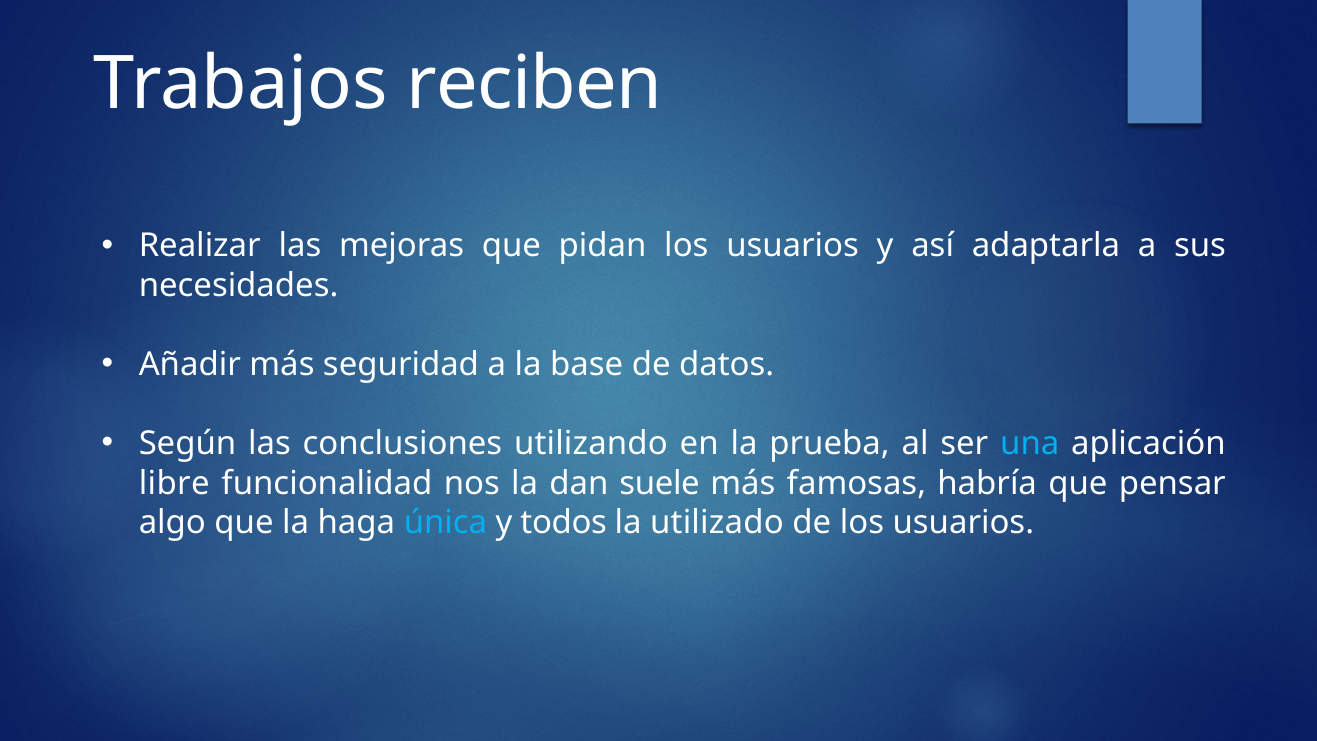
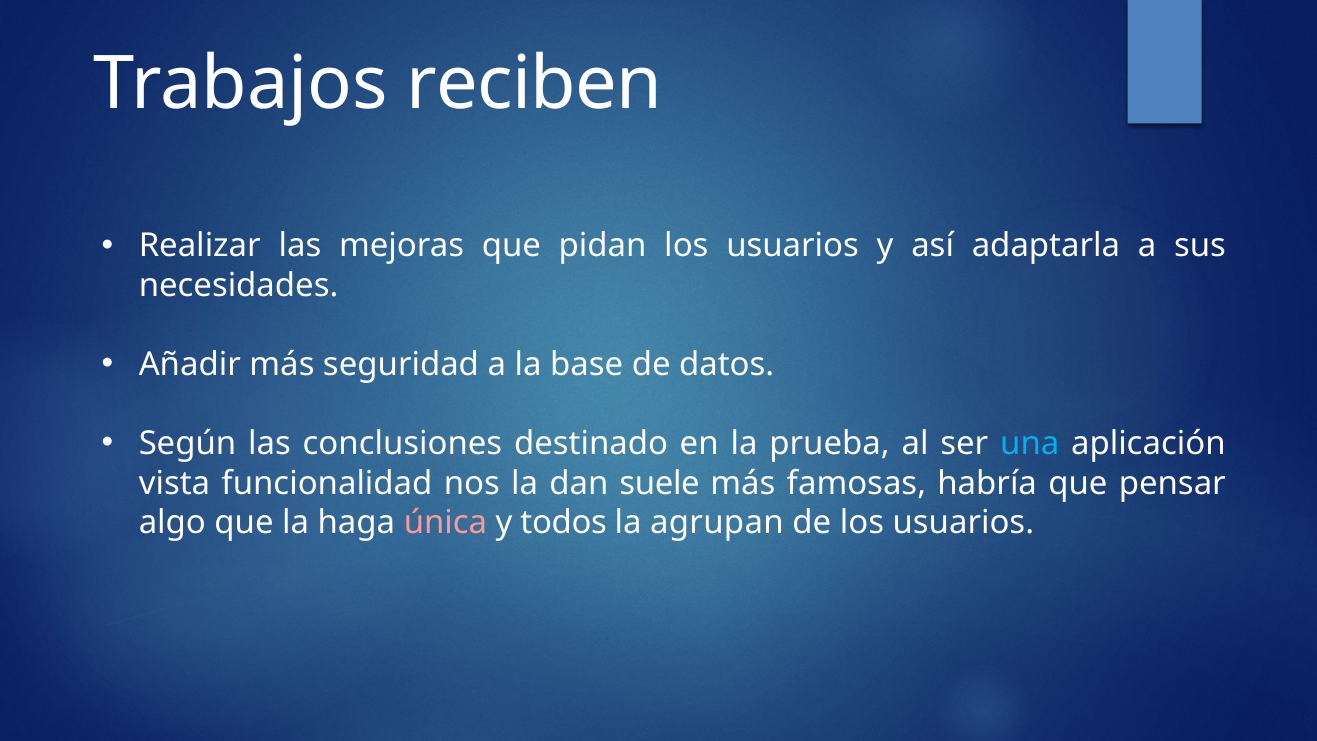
utilizando: utilizando -> destinado
libre: libre -> vista
única colour: light blue -> pink
utilizado: utilizado -> agrupan
